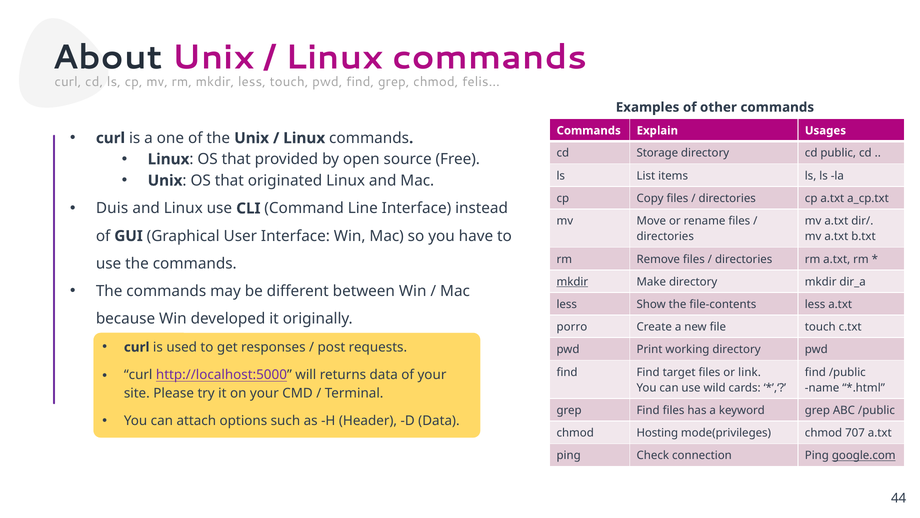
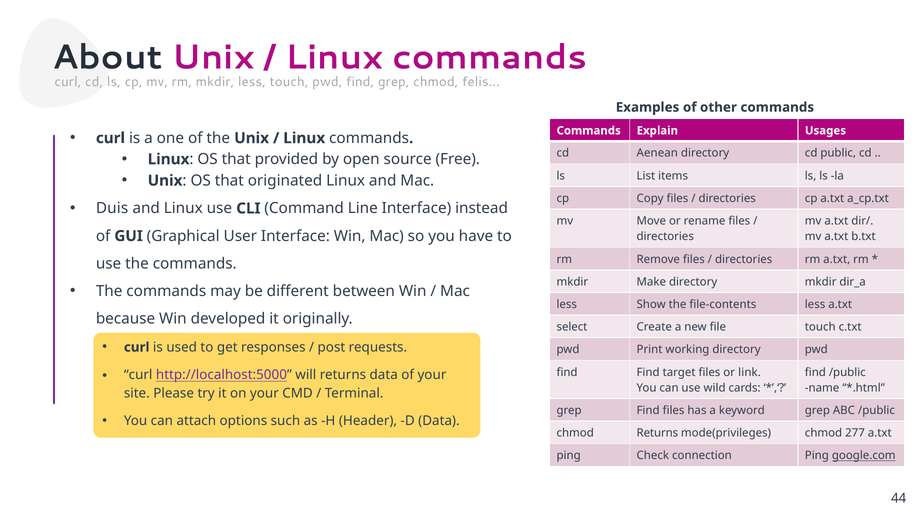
Storage: Storage -> Aenean
mkdir at (572, 282) underline: present -> none
porro: porro -> select
chmod Hosting: Hosting -> Returns
707: 707 -> 277
